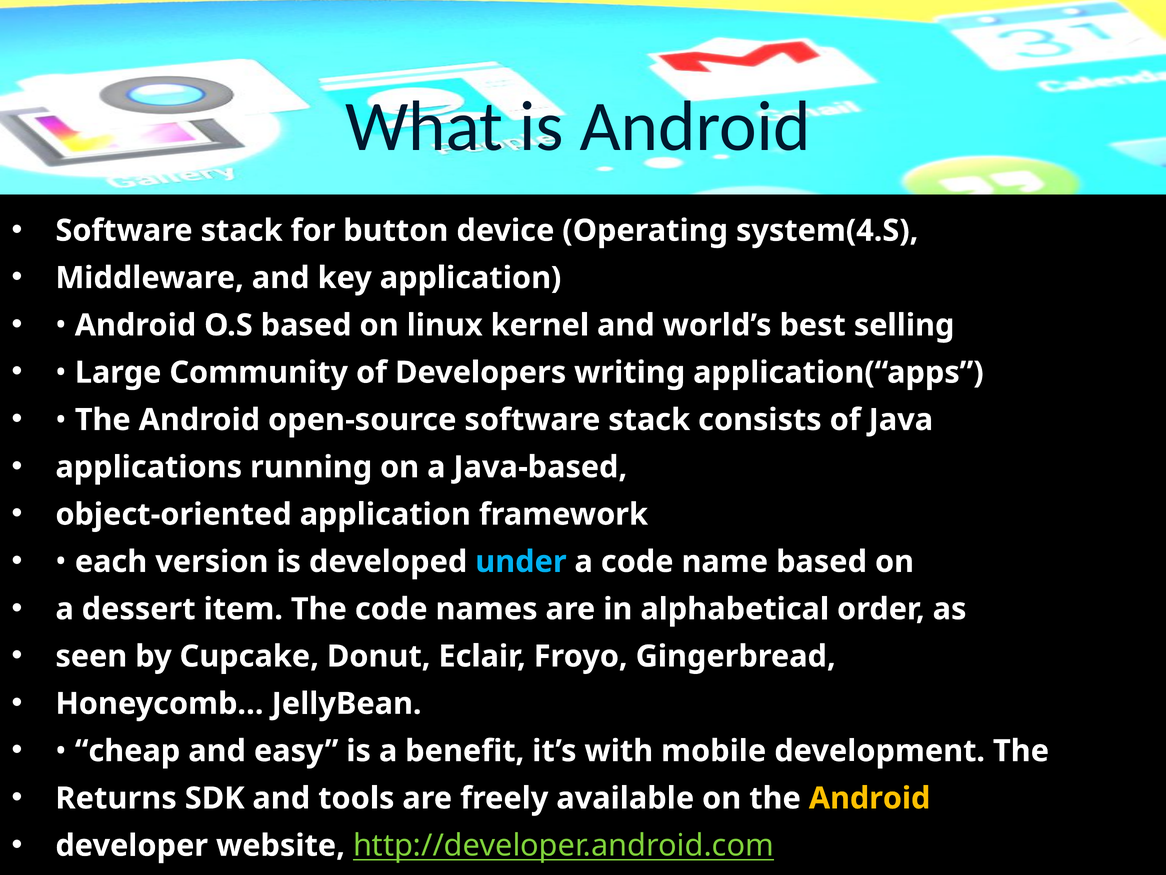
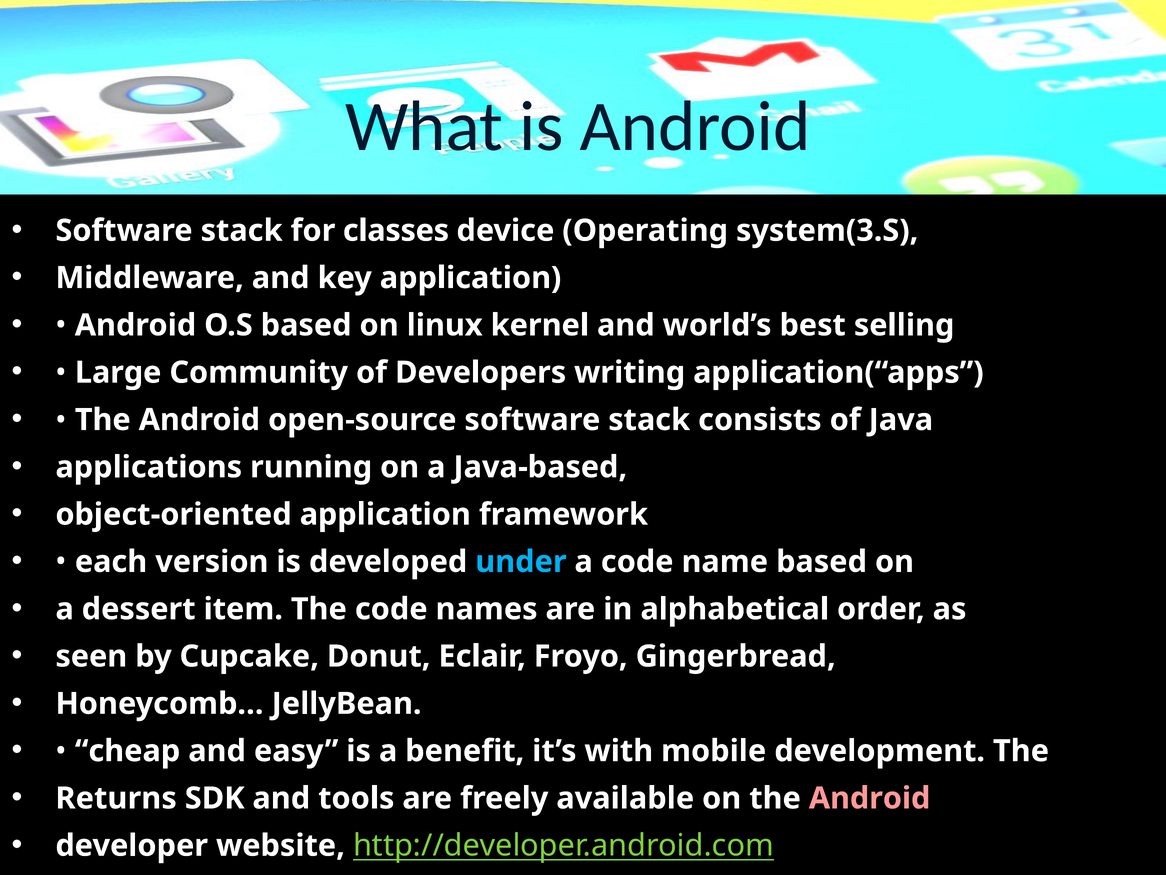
button: button -> classes
system(4.S: system(4.S -> system(3.S
Android at (870, 798) colour: yellow -> pink
